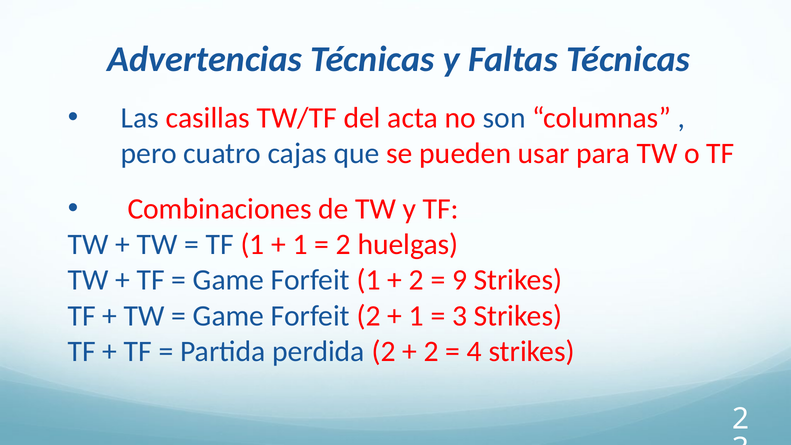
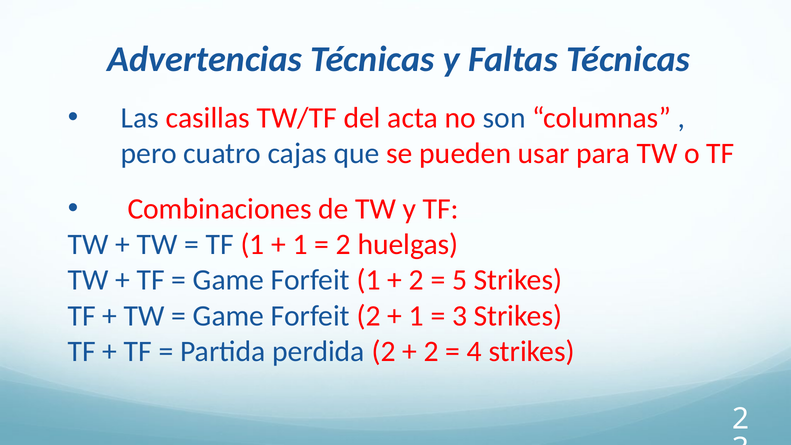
9: 9 -> 5
